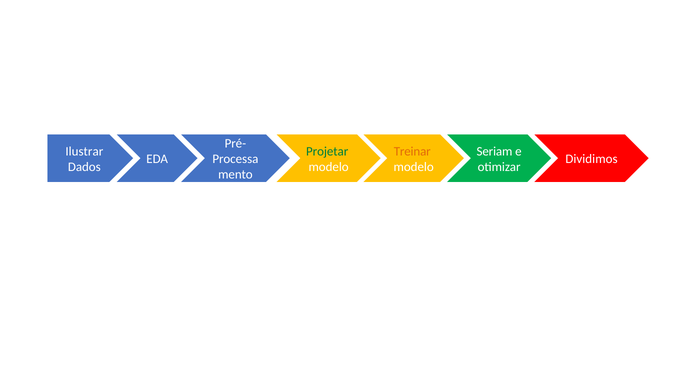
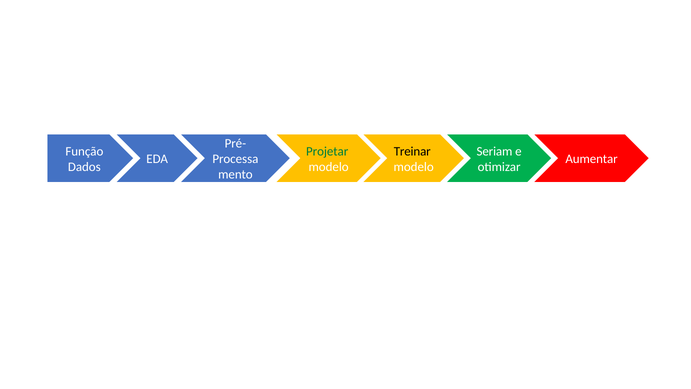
Ilustrar: Ilustrar -> Função
Treinar colour: orange -> black
Dividimos: Dividimos -> Aumentar
